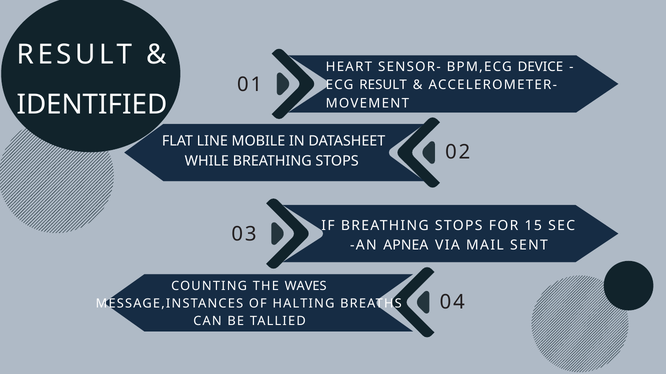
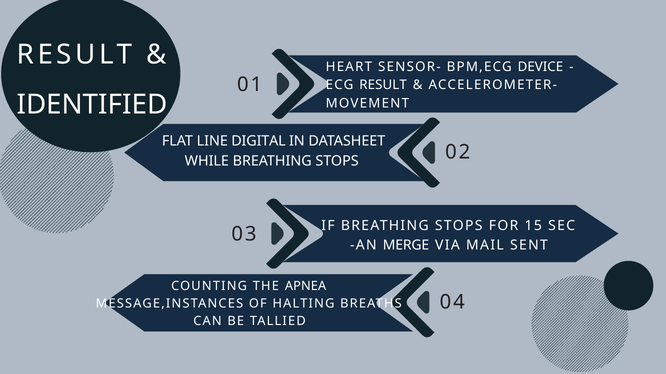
MOBILE: MOBILE -> DIGITAL
APNEA: APNEA -> MERGE
WAVES: WAVES -> APNEA
